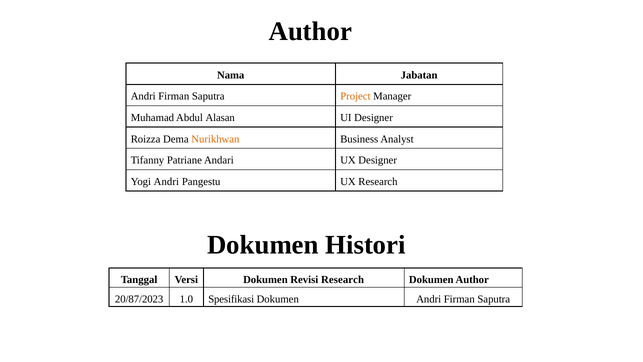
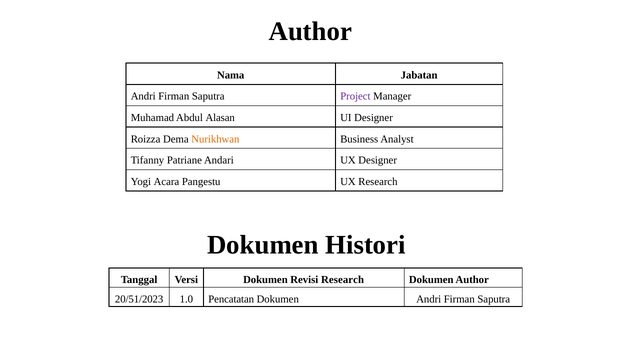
Project colour: orange -> purple
Yogi Andri: Andri -> Acara
20/87/2023: 20/87/2023 -> 20/51/2023
Spesifikasi: Spesifikasi -> Pencatatan
